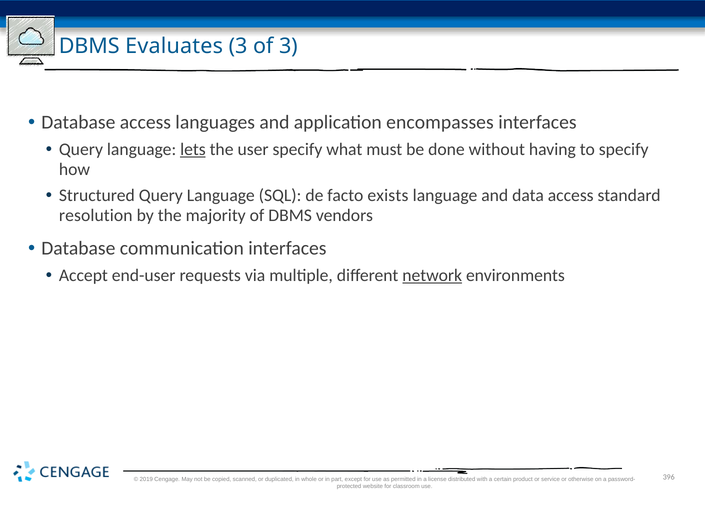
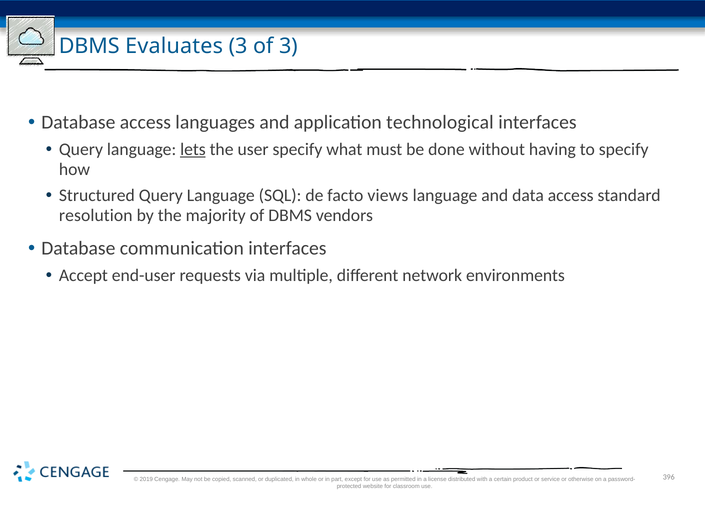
encompasses: encompasses -> technological
exists: exists -> views
network underline: present -> none
